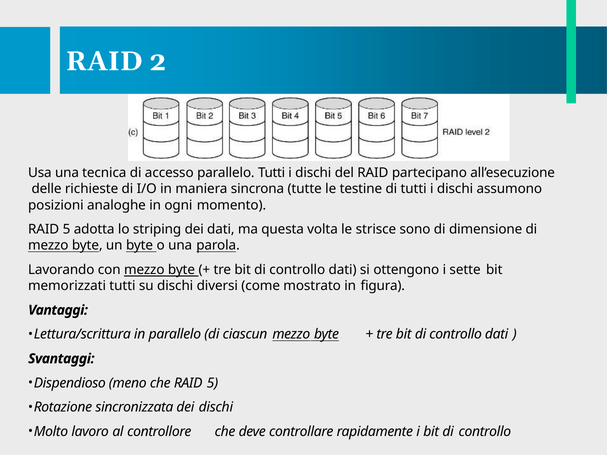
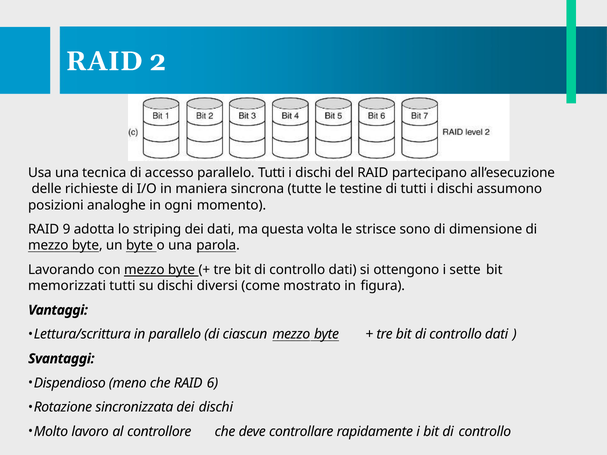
5 at (66, 230): 5 -> 9
che RAID 5: 5 -> 6
